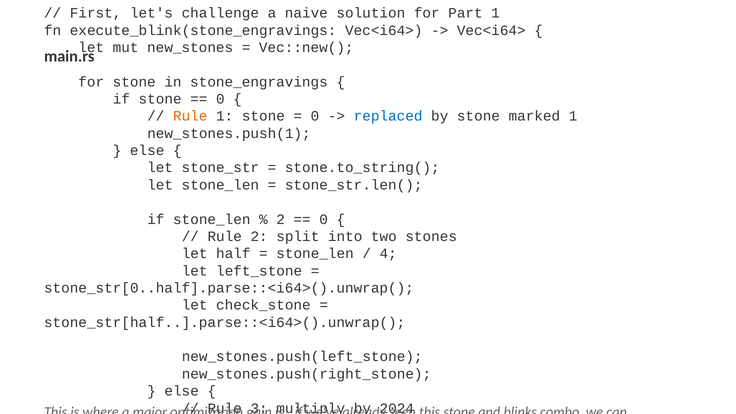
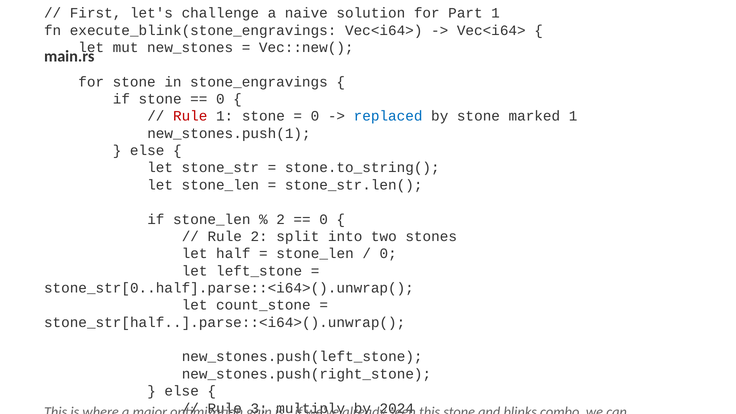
Rule at (190, 116) colour: orange -> red
4 at (388, 254): 4 -> 0
check_stone: check_stone -> count_stone
